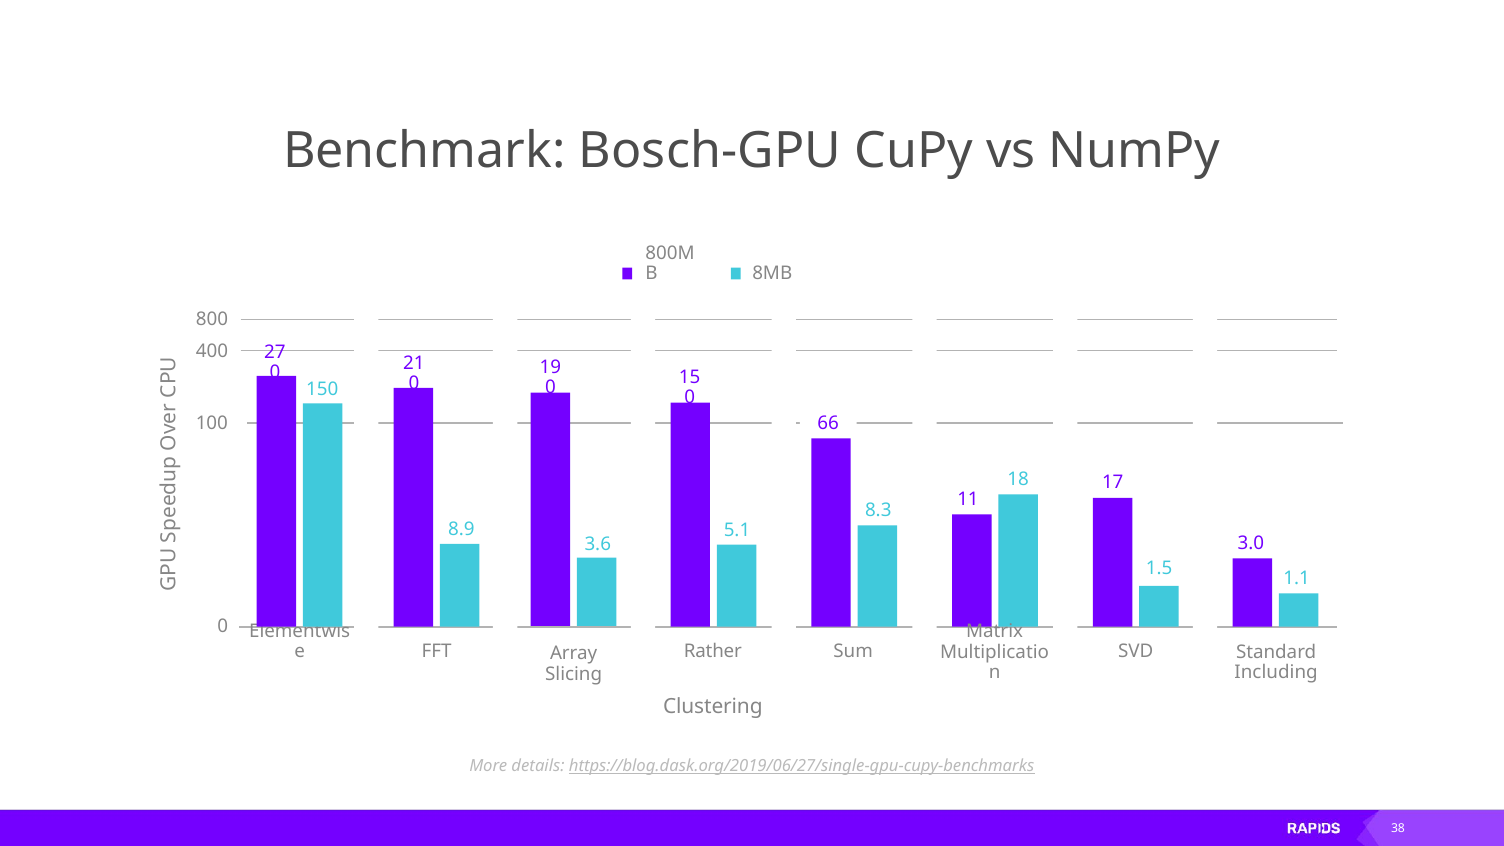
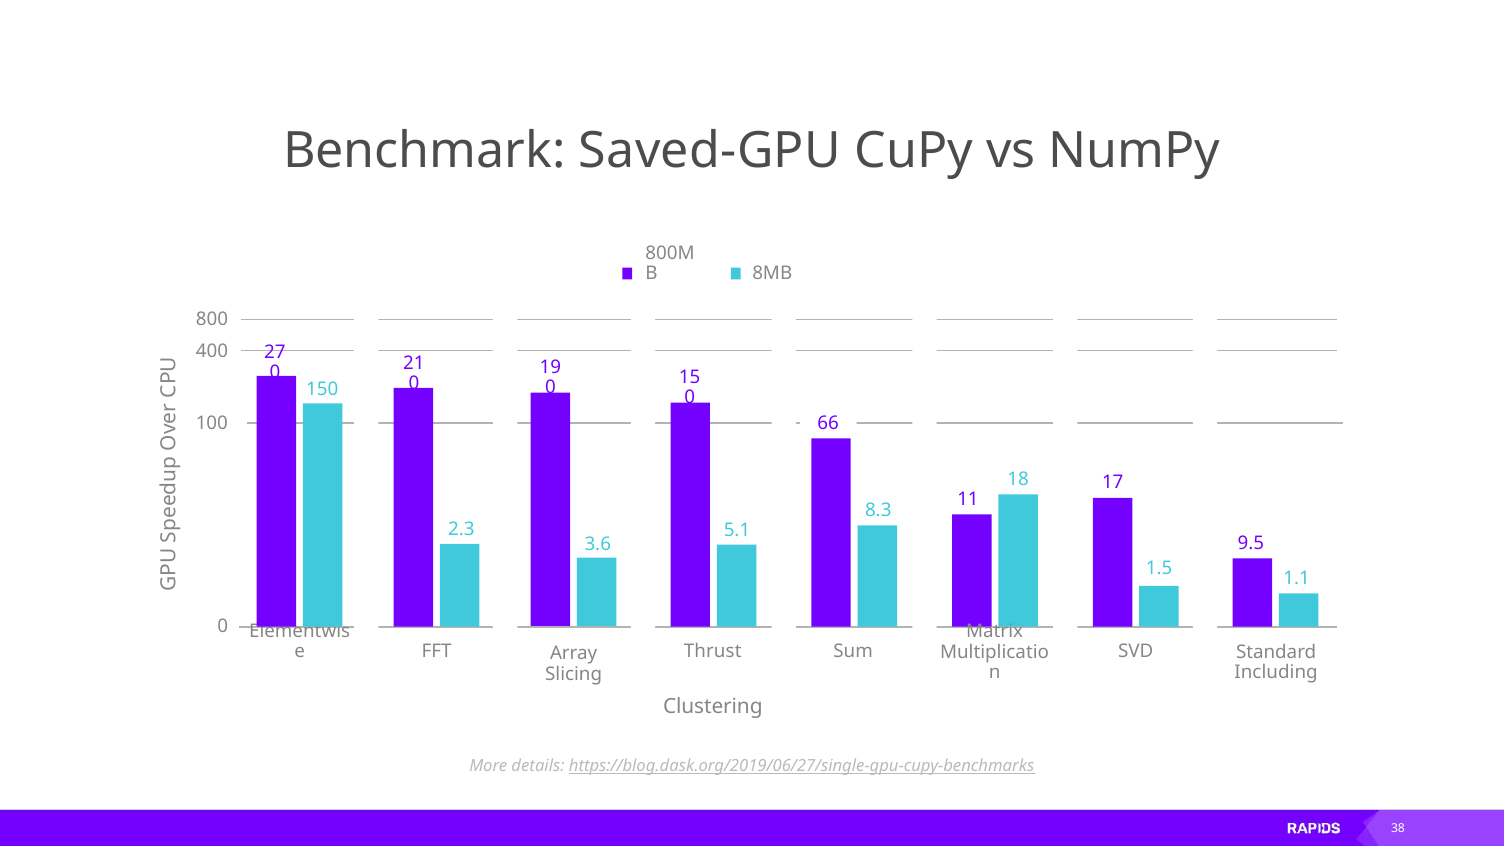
Bosch-GPU: Bosch-GPU -> Saved-GPU
8.9: 8.9 -> 2.3
3.0: 3.0 -> 9.5
Rather: Rather -> Thrust
